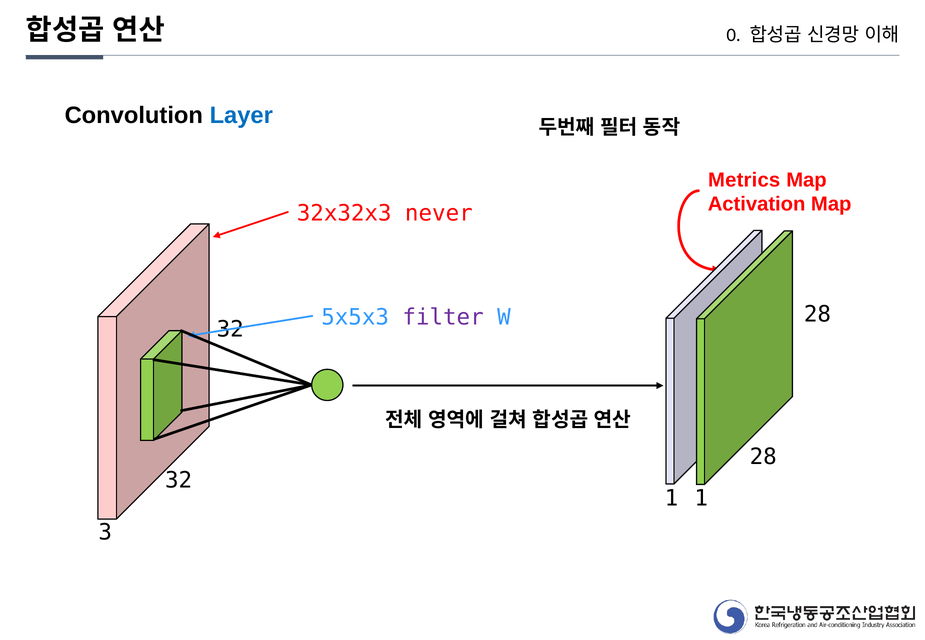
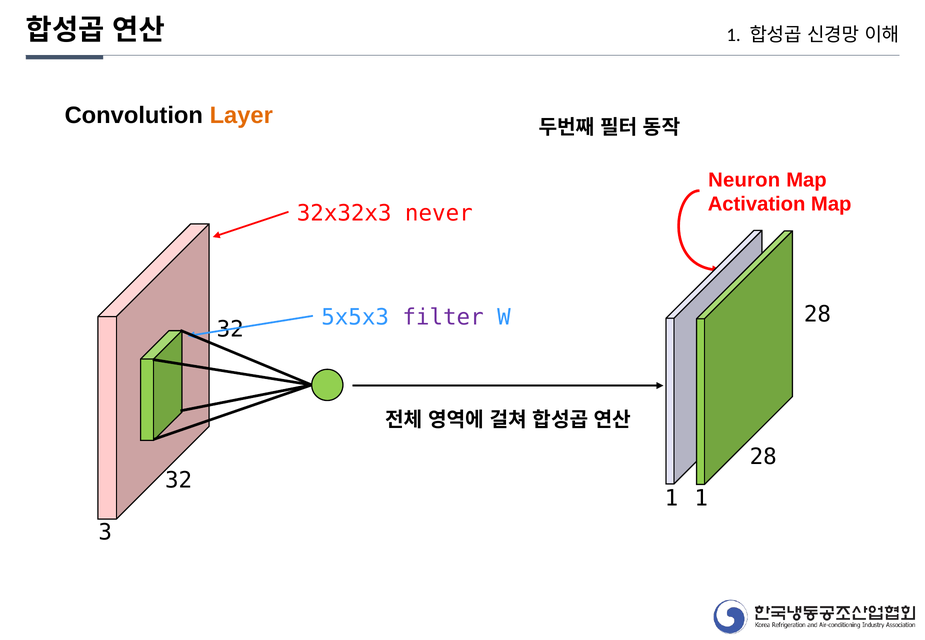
0 at (734, 35): 0 -> 1
Layer colour: blue -> orange
Metrics: Metrics -> Neuron
